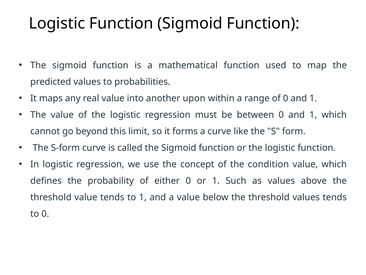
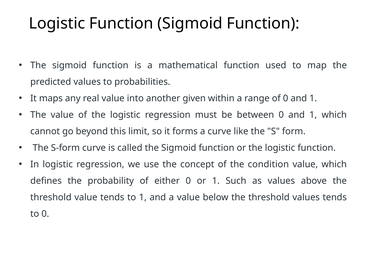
upon: upon -> given
